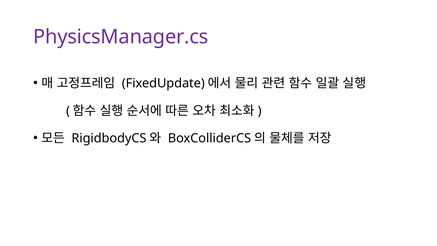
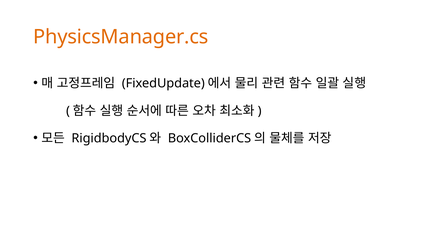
PhysicsManager.cs colour: purple -> orange
